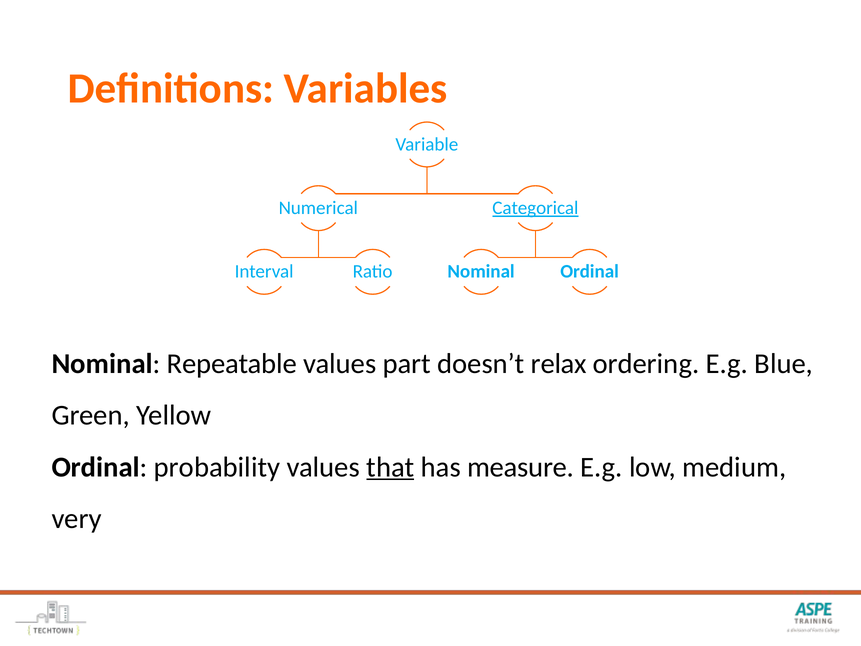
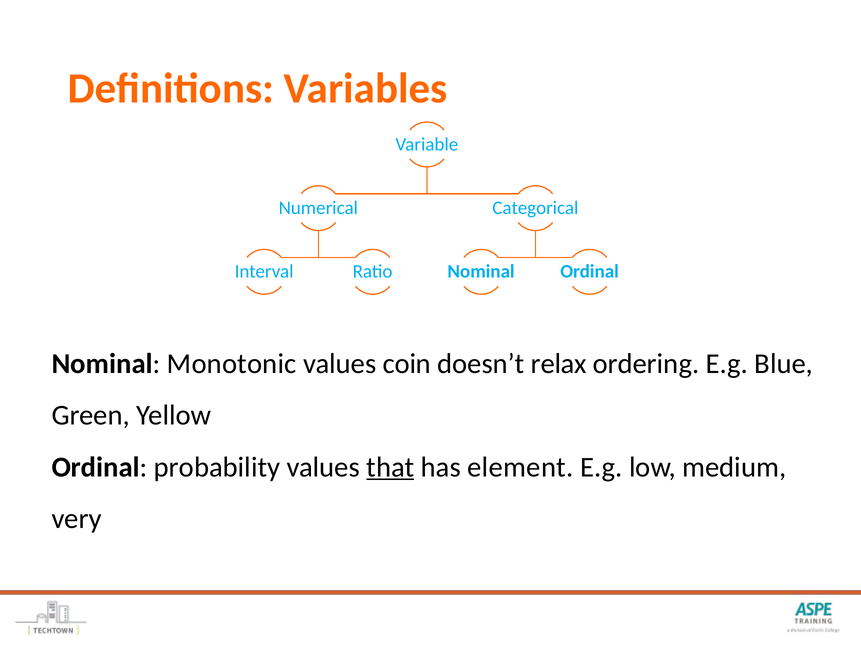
Categorical underline: present -> none
Repeatable: Repeatable -> Monotonic
part: part -> coin
measure: measure -> element
